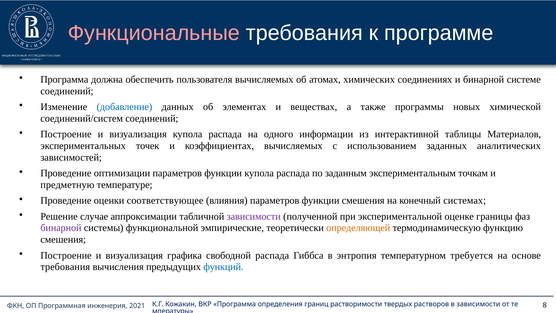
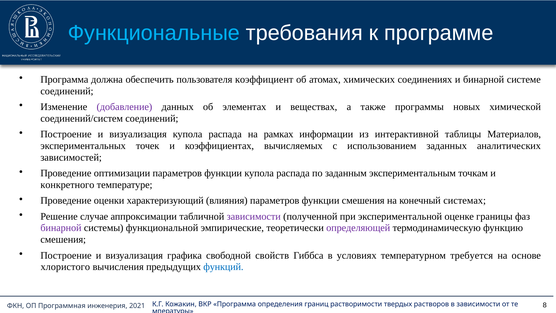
Функциональные colour: pink -> light blue
пользователя вычисляемых: вычисляемых -> коэффициент
добавление colour: blue -> purple
одного: одного -> рамках
предметную: предметную -> конкретного
соответствующее: соответствующее -> характеризующий
определяющей colour: orange -> purple
свободной распада: распада -> свойств
энтропия: энтропия -> условиях
требования at (65, 267): требования -> хлористого
